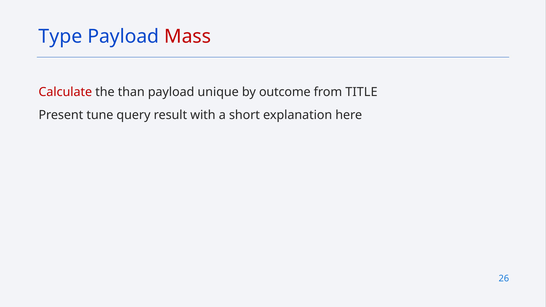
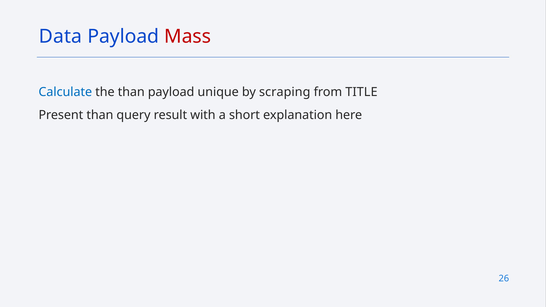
Type: Type -> Data
Calculate colour: red -> blue
outcome: outcome -> scraping
Present tune: tune -> than
